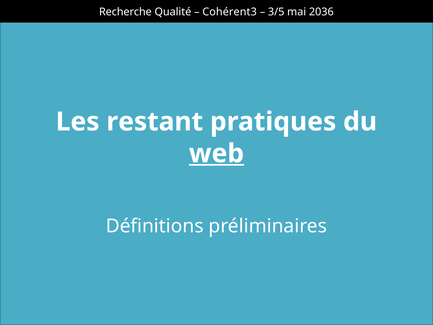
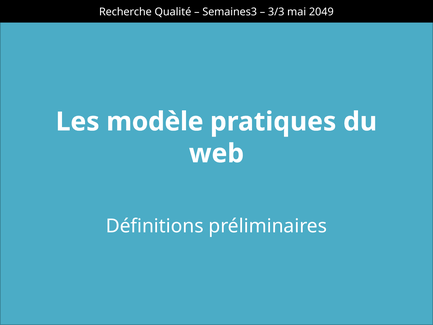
Cohérent3: Cohérent3 -> Semaines3
3/5: 3/5 -> 3/3
2036: 2036 -> 2049
restant: restant -> modèle
web underline: present -> none
